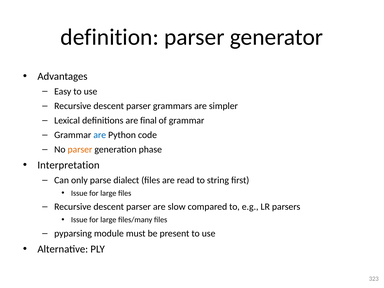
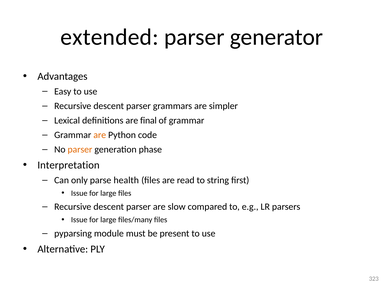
definition: definition -> extended
are at (100, 135) colour: blue -> orange
dialect: dialect -> health
